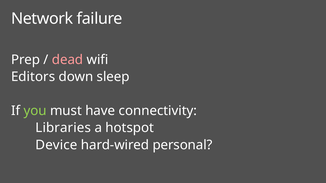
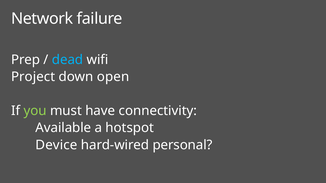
dead colour: pink -> light blue
Editors: Editors -> Project
sleep: sleep -> open
Libraries: Libraries -> Available
